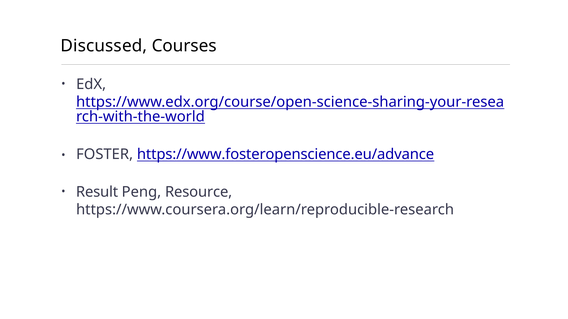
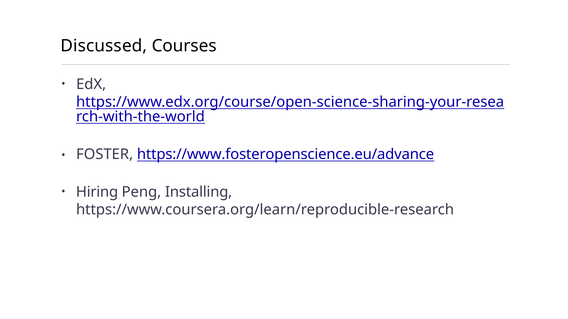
Result: Result -> Hiring
Resource: Resource -> Installing
